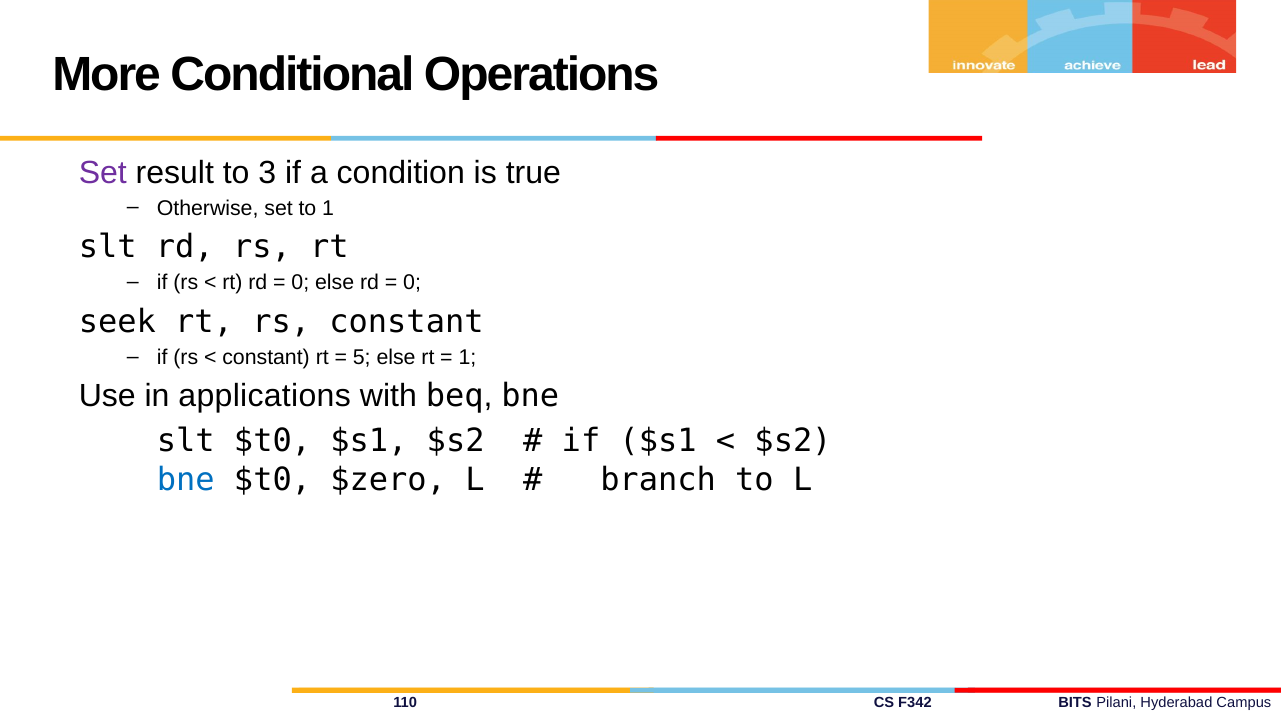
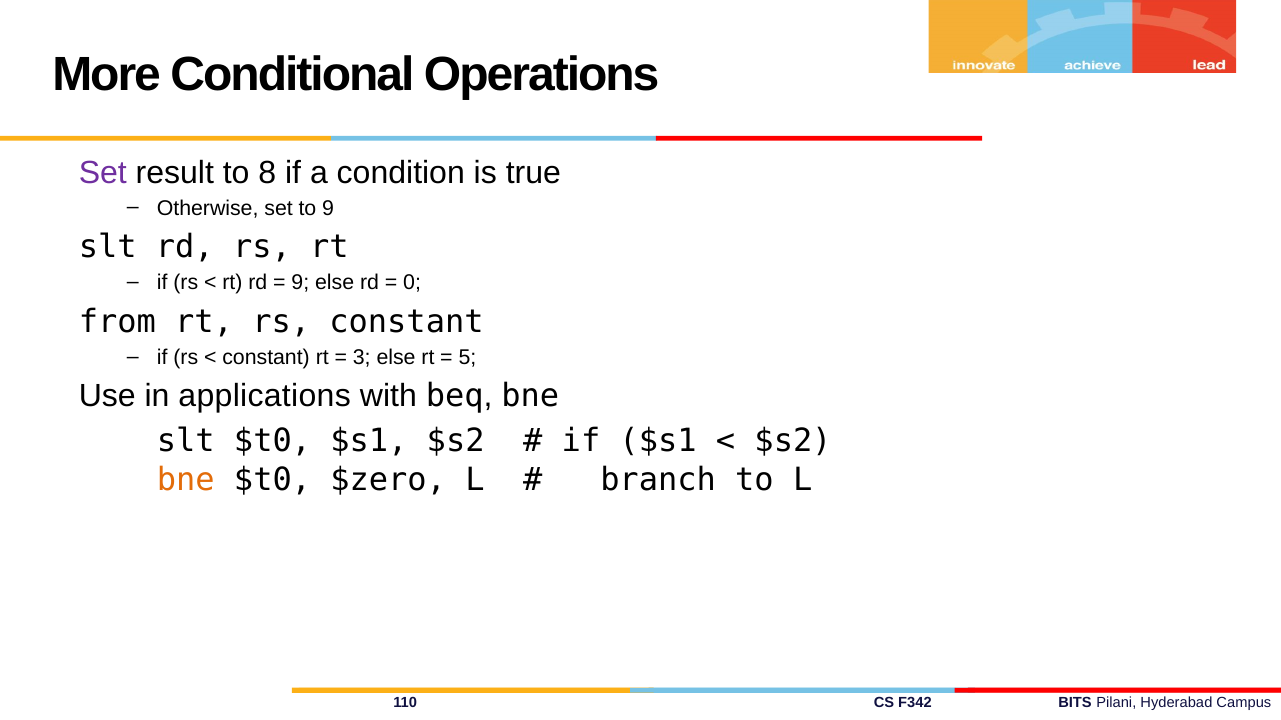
3: 3 -> 8
to 1: 1 -> 9
0 at (300, 283): 0 -> 9
seek: seek -> from
5: 5 -> 3
1 at (467, 358): 1 -> 5
bne at (186, 480) colour: blue -> orange
